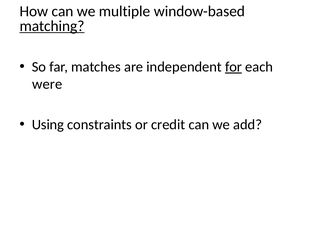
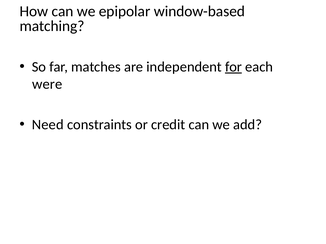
multiple: multiple -> epipolar
matching underline: present -> none
Using: Using -> Need
